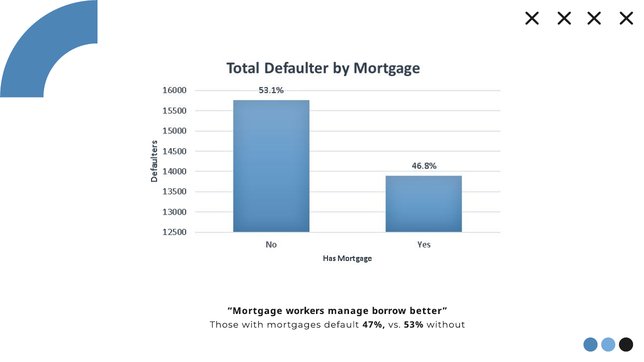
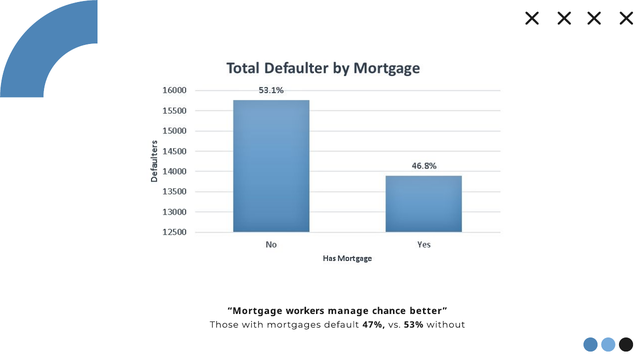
borrow: borrow -> chance
